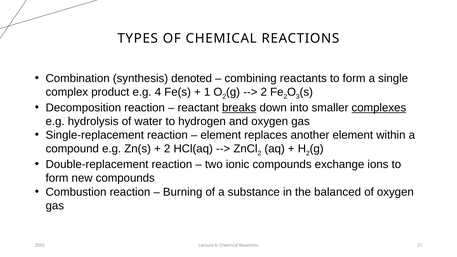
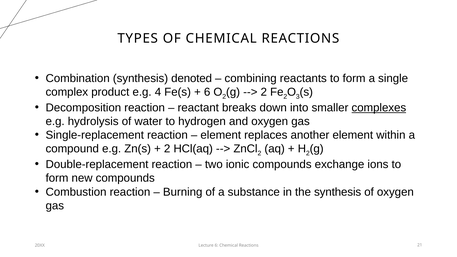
1 at (207, 92): 1 -> 6
breaks underline: present -> none
the balanced: balanced -> synthesis
